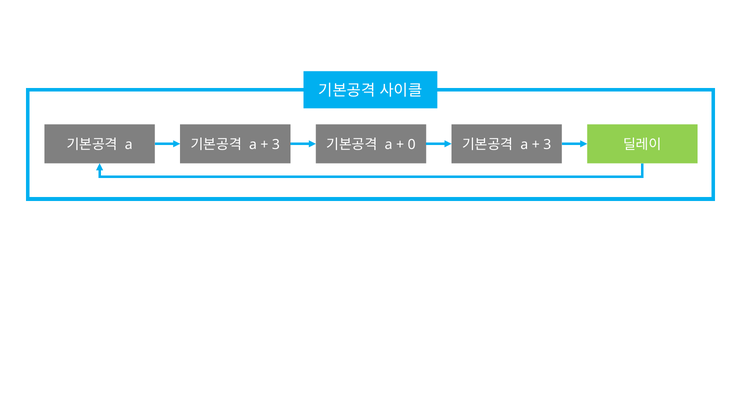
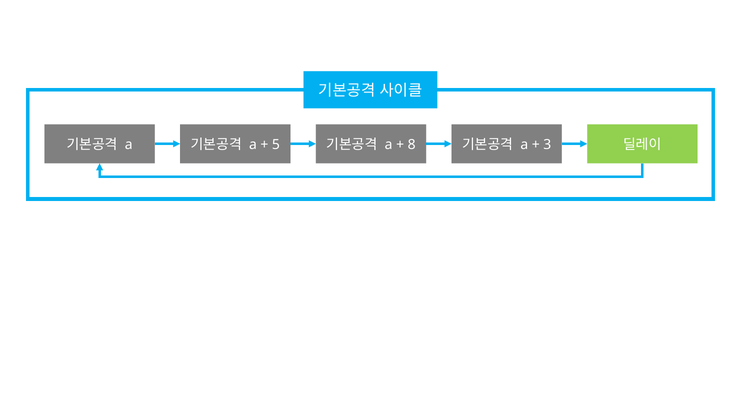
3 at (276, 145): 3 -> 5
0: 0 -> 8
